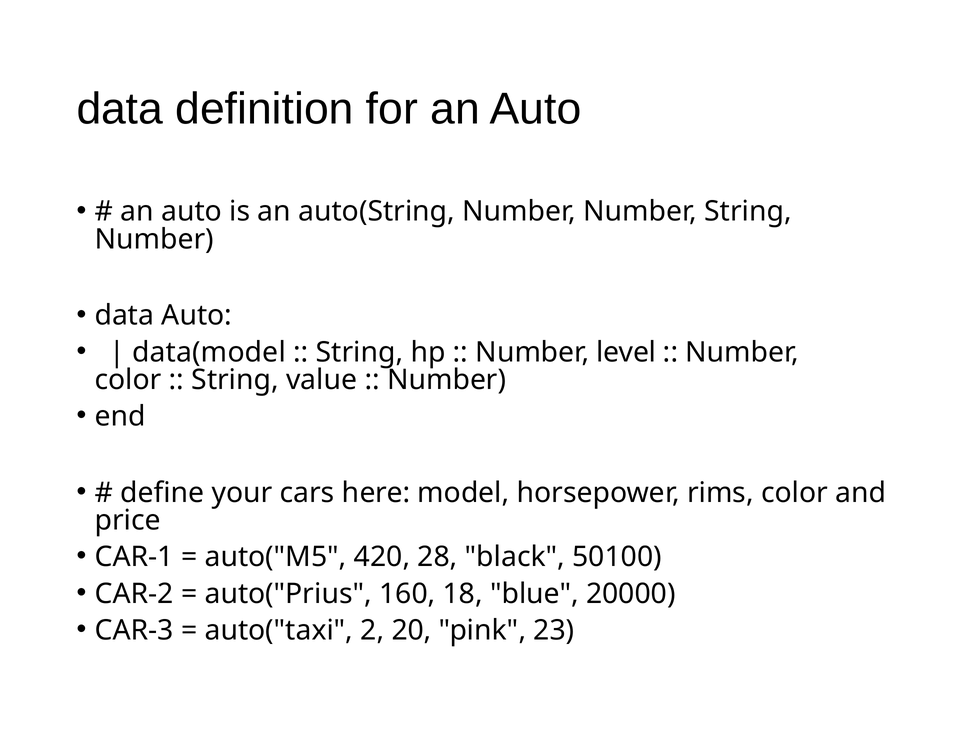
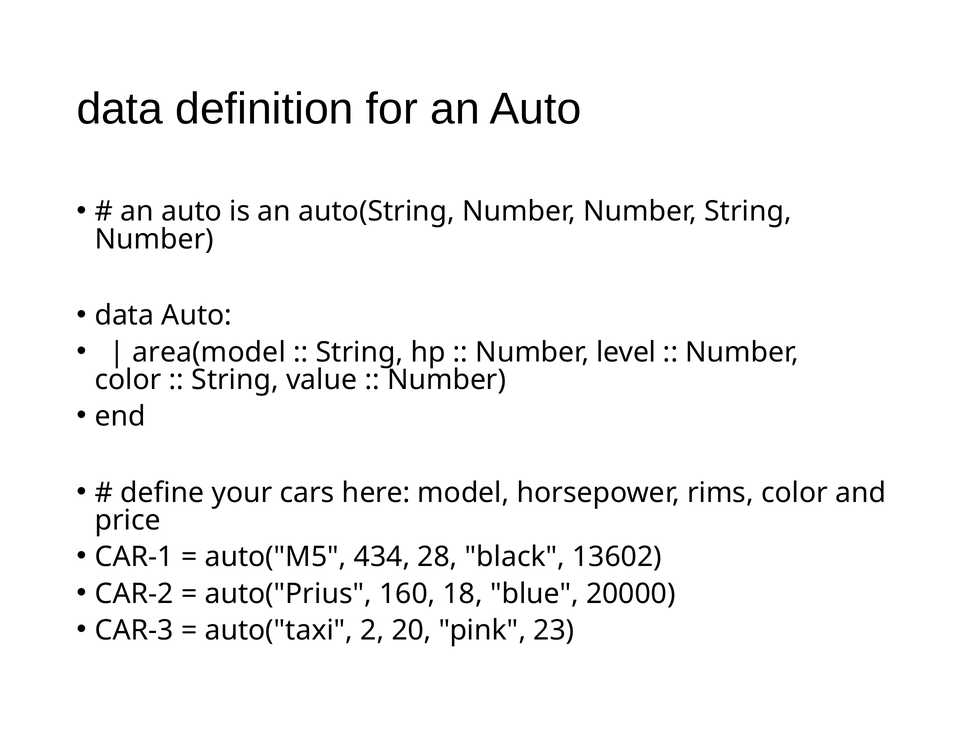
data(model: data(model -> area(model
420: 420 -> 434
50100: 50100 -> 13602
